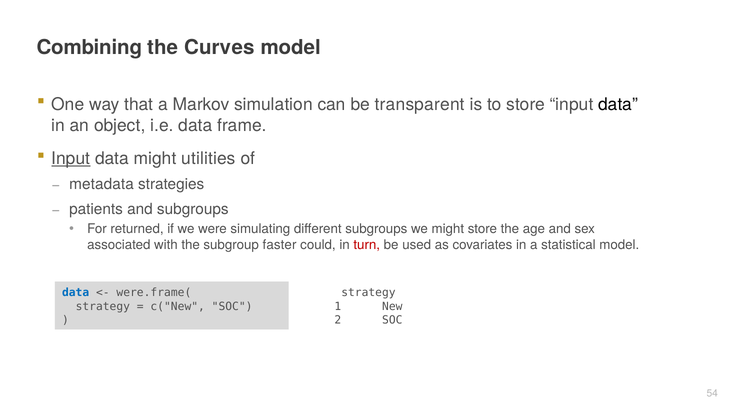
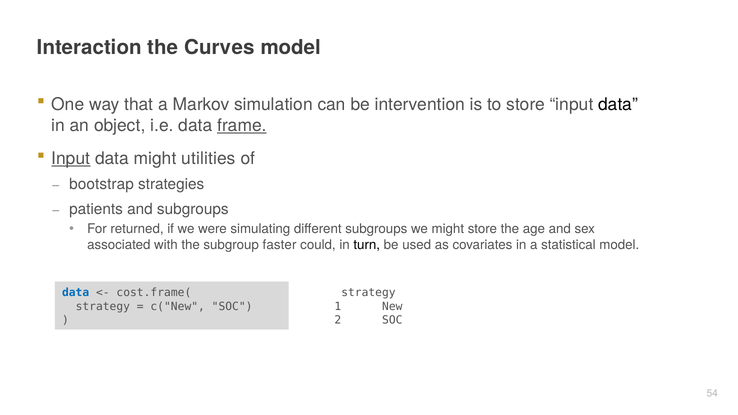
Combining: Combining -> Interaction
transparent: transparent -> intervention
frame underline: none -> present
metadata: metadata -> bootstrap
turn colour: red -> black
were.frame(: were.frame( -> cost.frame(
